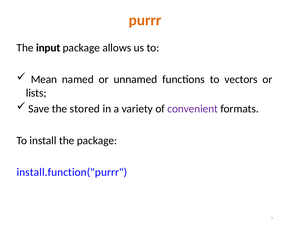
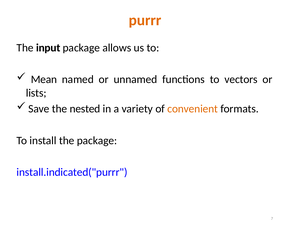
stored: stored -> nested
convenient colour: purple -> orange
install.function("purrr: install.function("purrr -> install.indicated("purrr
